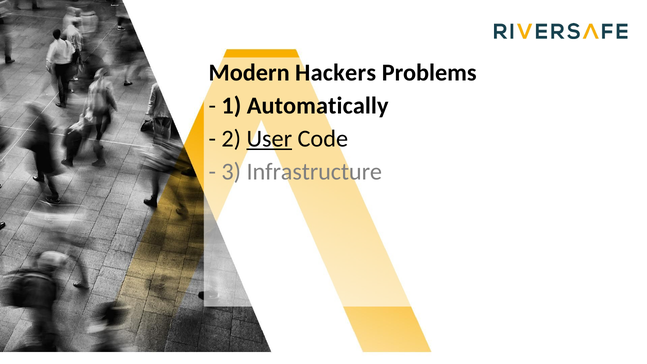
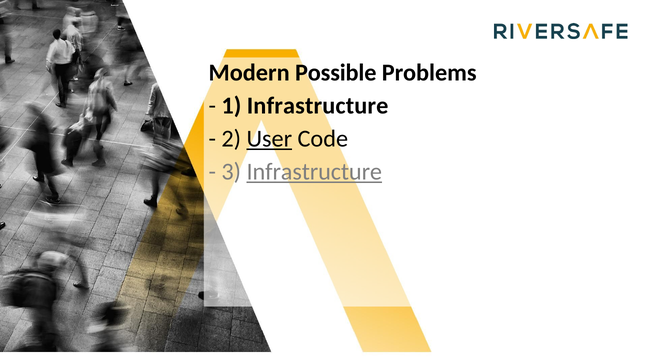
Hackers: Hackers -> Possible
1 Automatically: Automatically -> Infrastructure
Infrastructure at (314, 172) underline: none -> present
